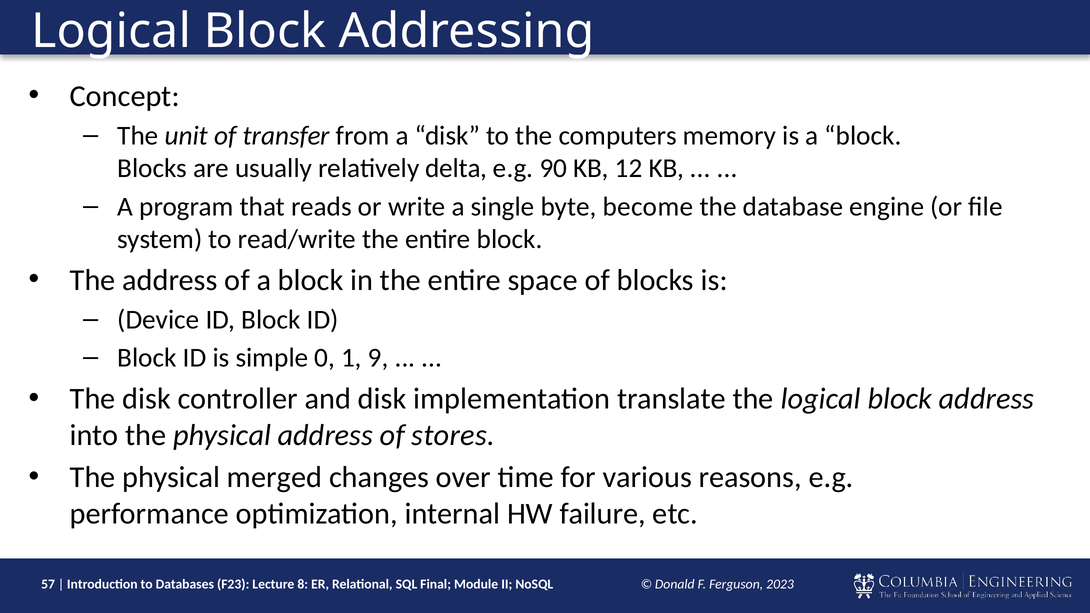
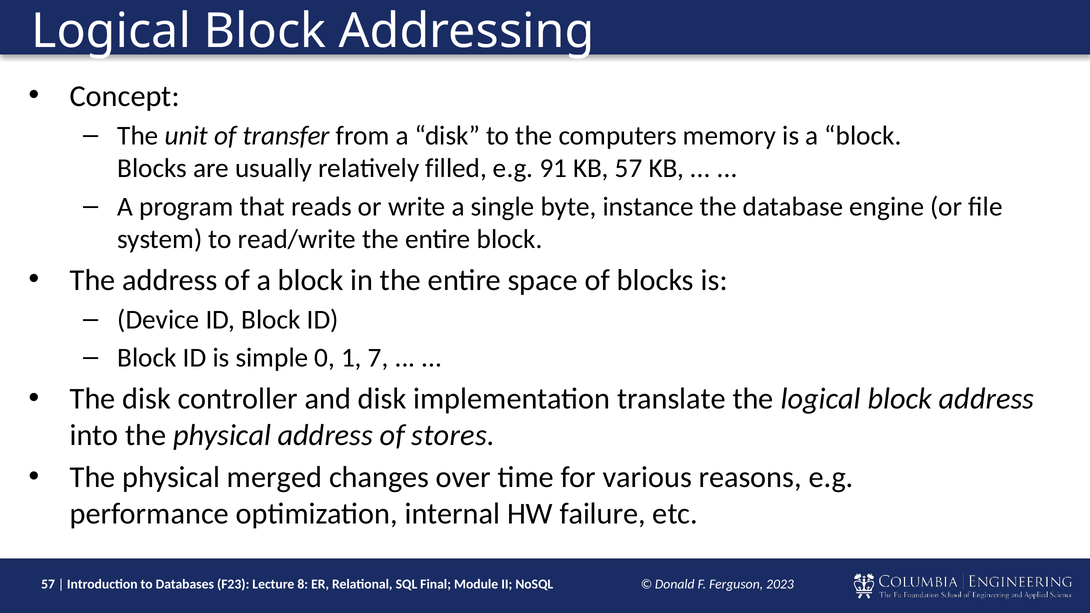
delta: delta -> filled
90: 90 -> 91
KB 12: 12 -> 57
become: become -> instance
9: 9 -> 7
